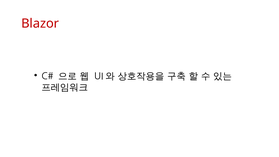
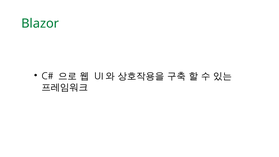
Blazor colour: red -> green
